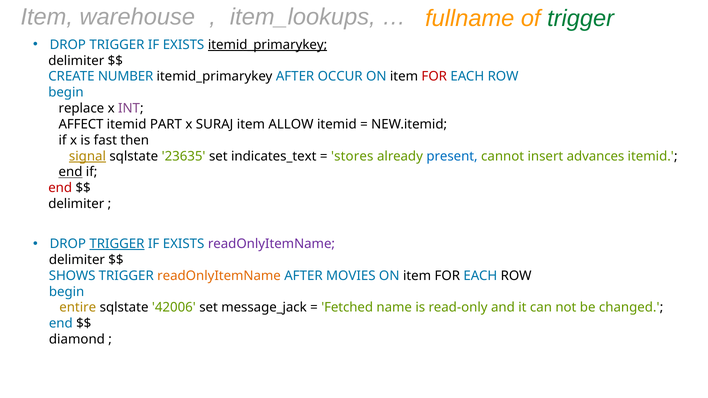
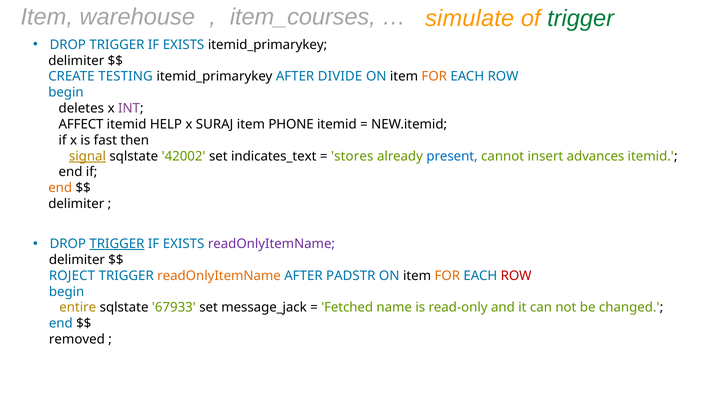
item_lookups: item_lookups -> item_courses
fullname: fullname -> simulate
itemid_primarykey at (268, 45) underline: present -> none
NUMBER: NUMBER -> TESTING
OCCUR: OCCUR -> DIVIDE
FOR at (434, 77) colour: red -> orange
replace: replace -> deletes
PART: PART -> HELP
ALLOW: ALLOW -> PHONE
23635: 23635 -> 42002
end at (71, 172) underline: present -> none
end at (60, 188) colour: red -> orange
SHOWS: SHOWS -> ROJECT
MOVIES: MOVIES -> PADSTR
FOR at (447, 276) colour: black -> orange
ROW at (516, 276) colour: black -> red
42006: 42006 -> 67933
diamond: diamond -> removed
